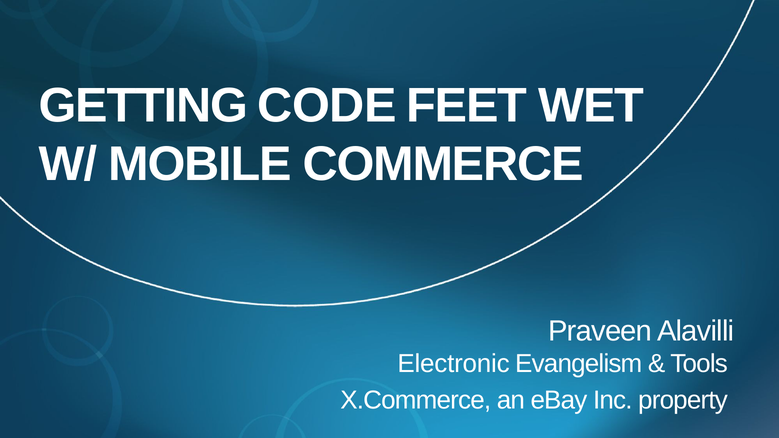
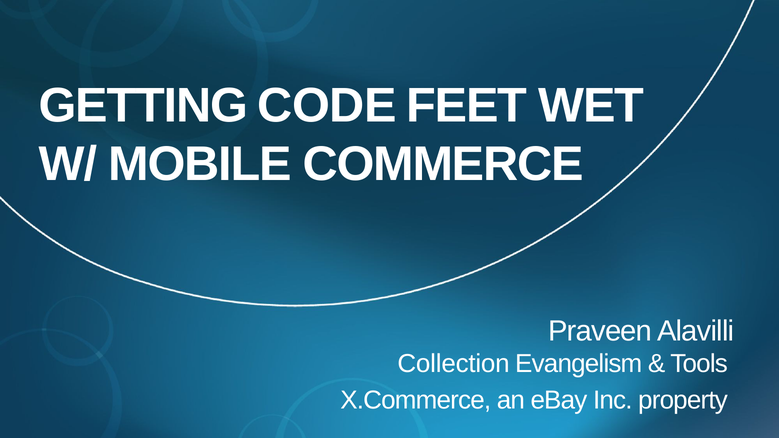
Electronic: Electronic -> Collection
